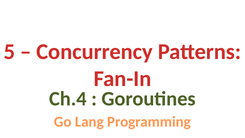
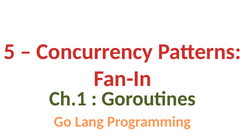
Ch.4: Ch.4 -> Ch.1
